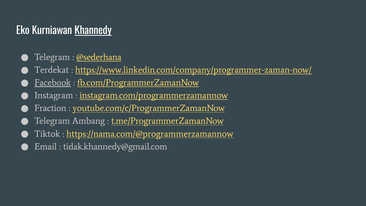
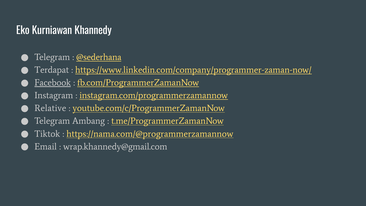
Khannedy underline: present -> none
Terdekat: Terdekat -> Terdapat
Fraction: Fraction -> Relative
tidak.khannedy@gmail.com: tidak.khannedy@gmail.com -> wrap.khannedy@gmail.com
